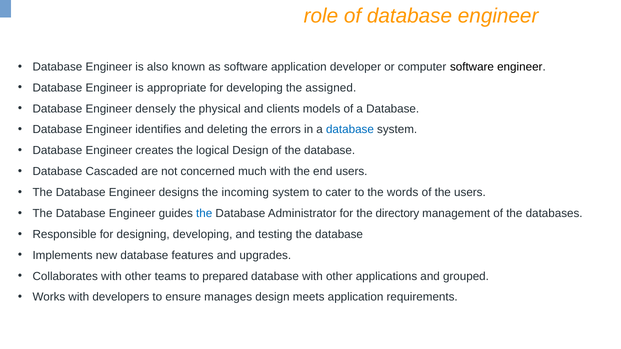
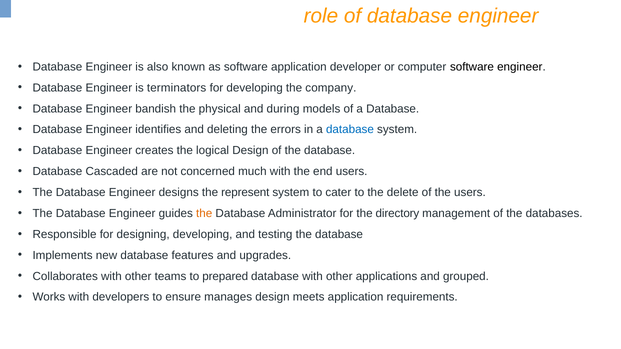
appropriate: appropriate -> terminators
assigned: assigned -> company
densely: densely -> bandish
clients: clients -> during
incoming: incoming -> represent
words: words -> delete
the at (204, 214) colour: blue -> orange
